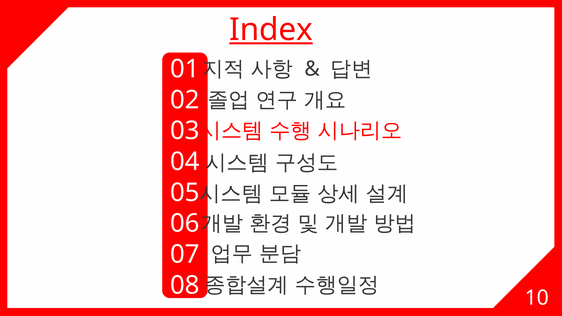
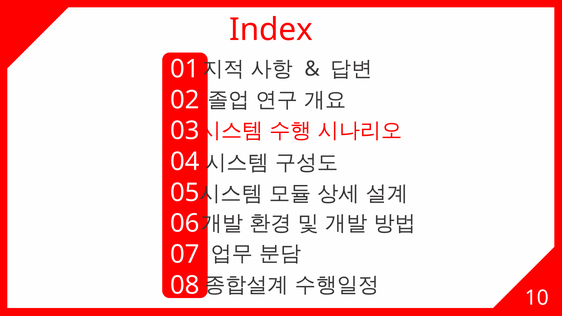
Index underline: present -> none
